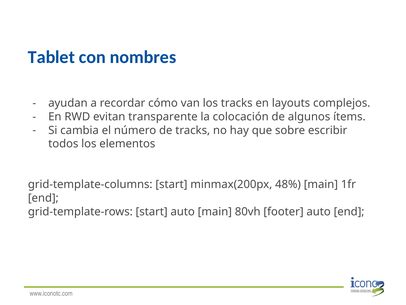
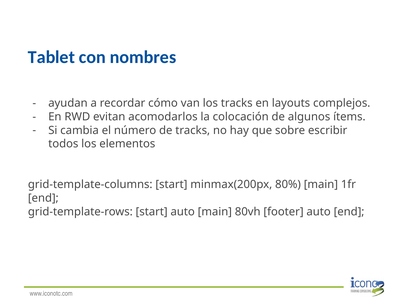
transparente: transparente -> acomodarlos
48%: 48% -> 80%
